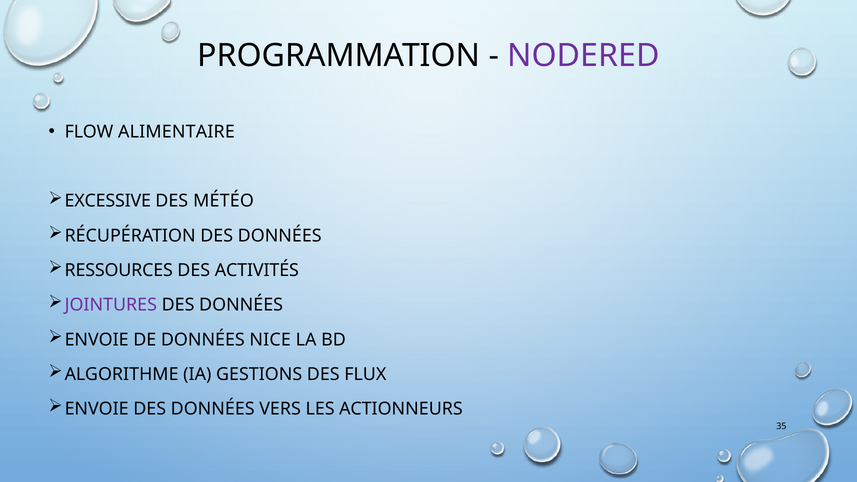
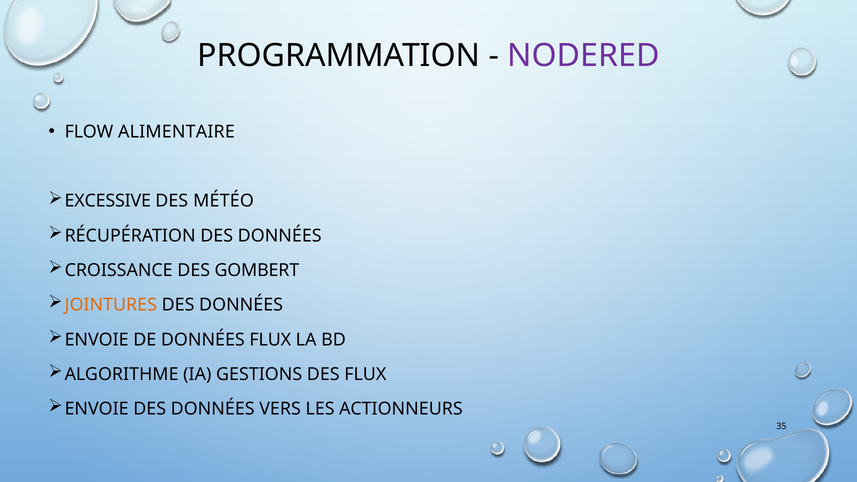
RESSOURCES: RESSOURCES -> CROISSANCE
ACTIVITÉS: ACTIVITÉS -> GOMBERT
JOINTURES colour: purple -> orange
DONNÉES NICE: NICE -> FLUX
